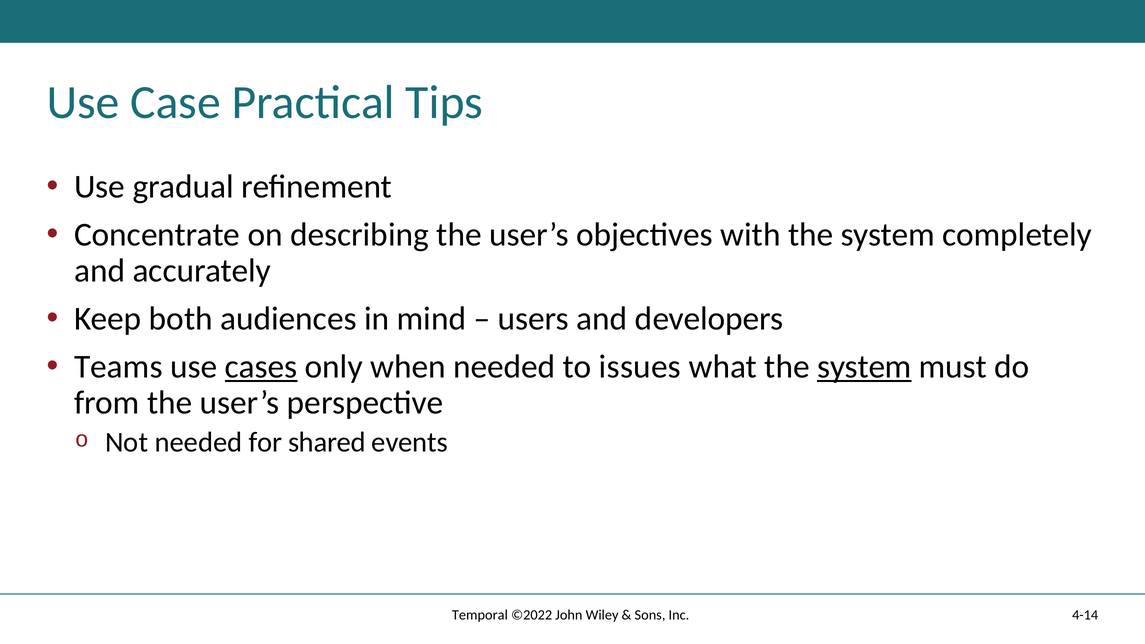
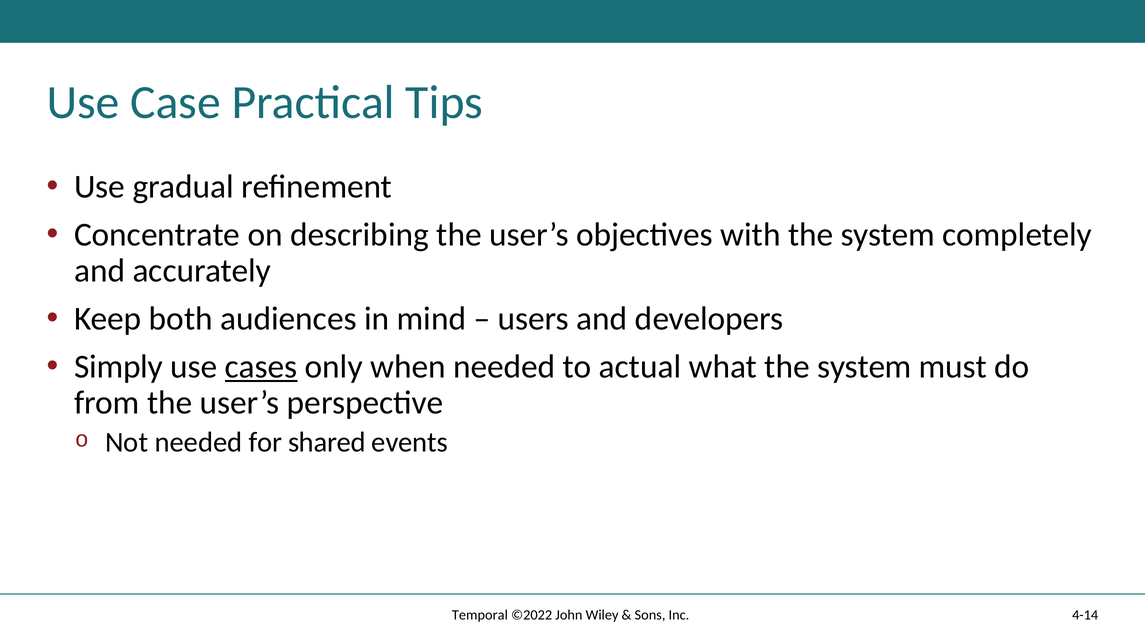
Teams: Teams -> Simply
issues: issues -> actual
system at (864, 367) underline: present -> none
